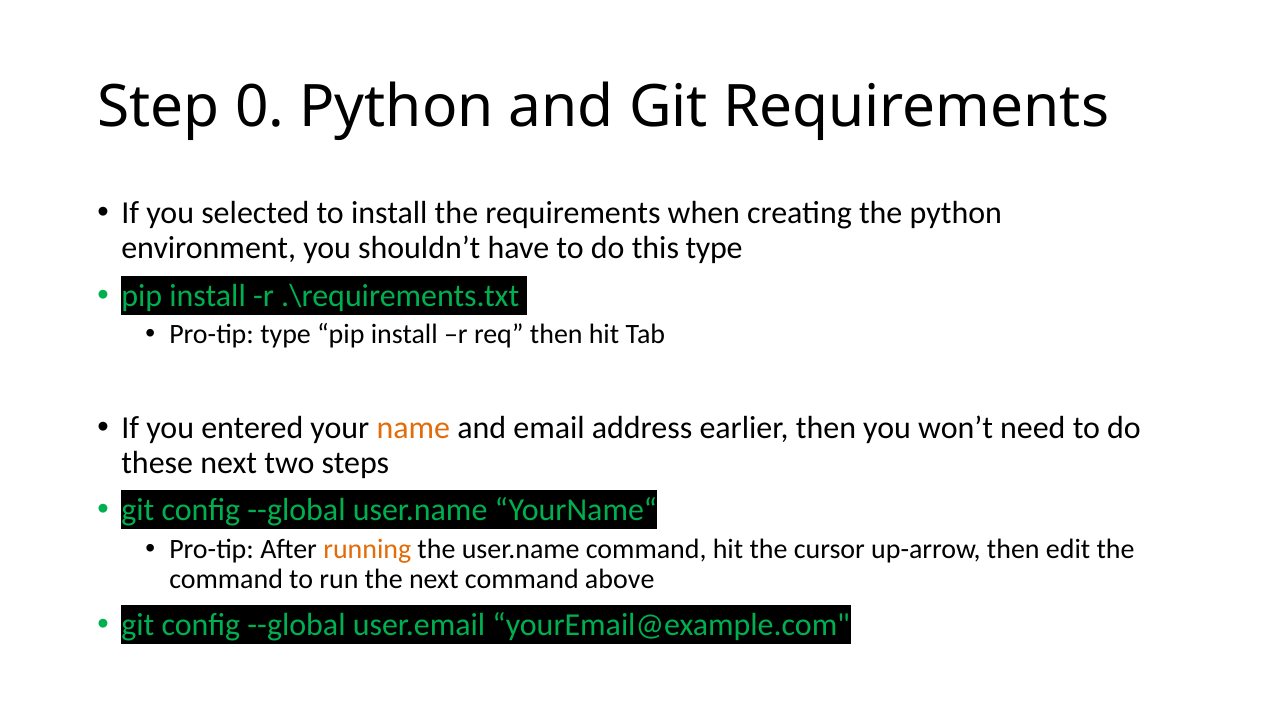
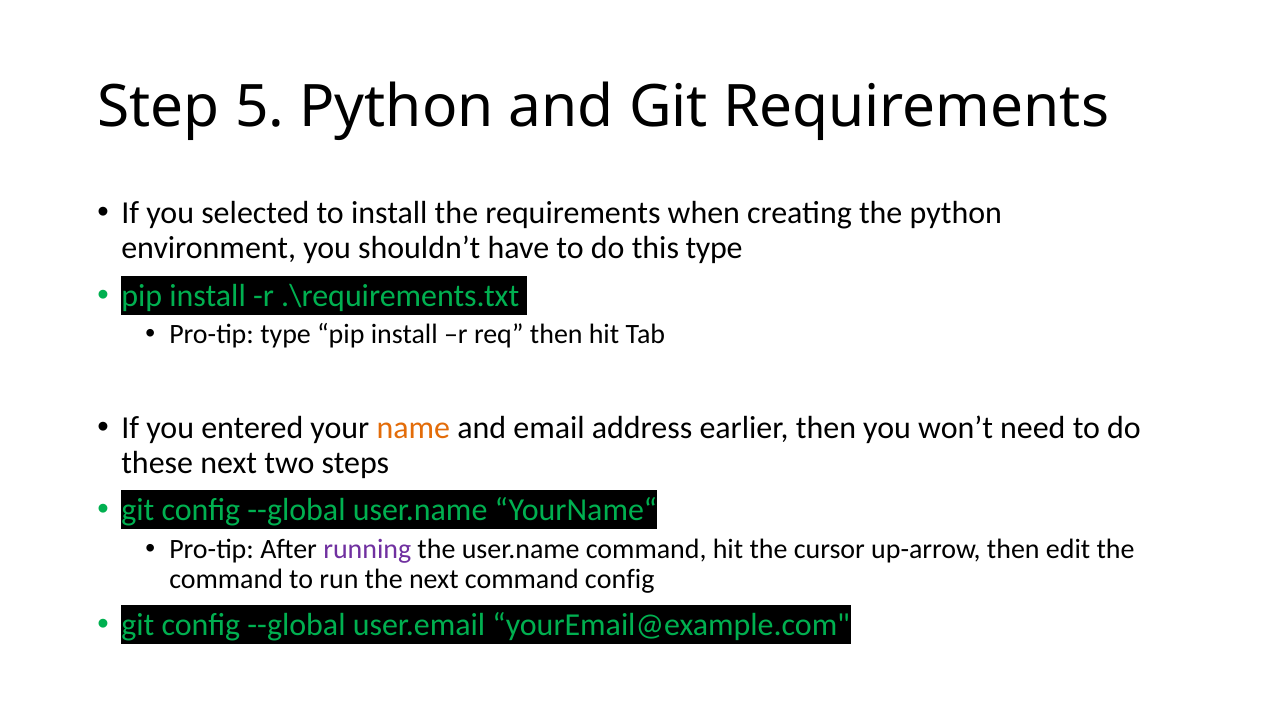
0: 0 -> 5
running colour: orange -> purple
command above: above -> config
